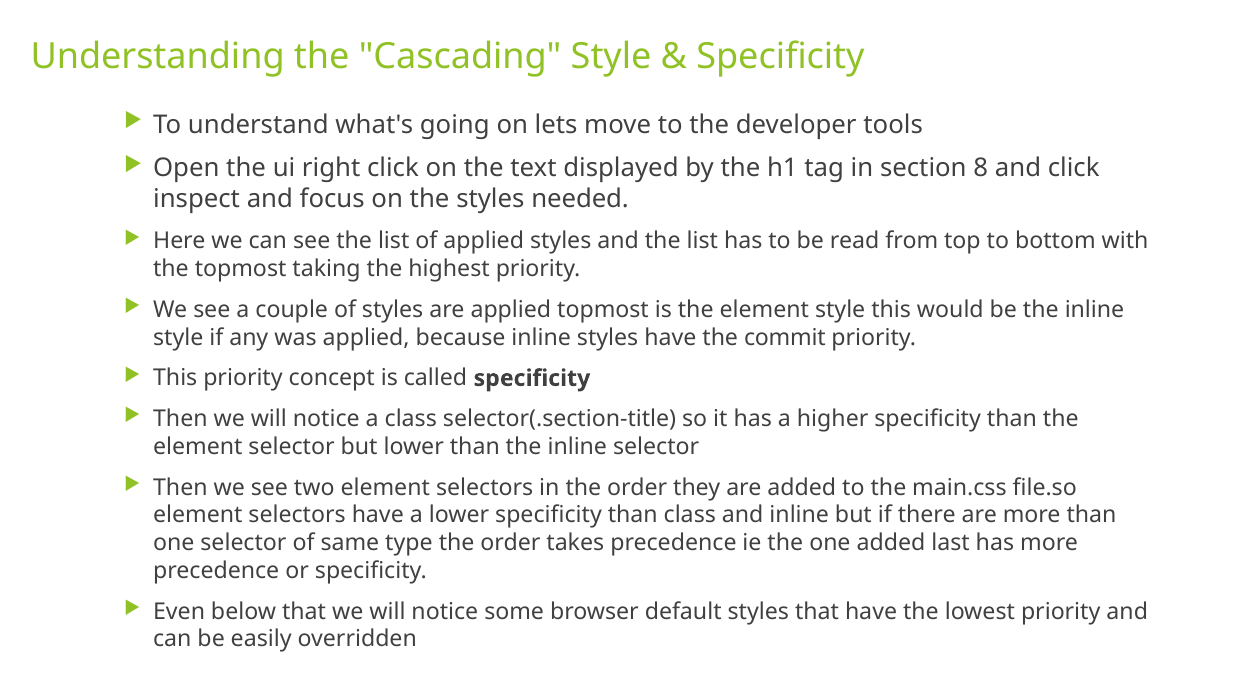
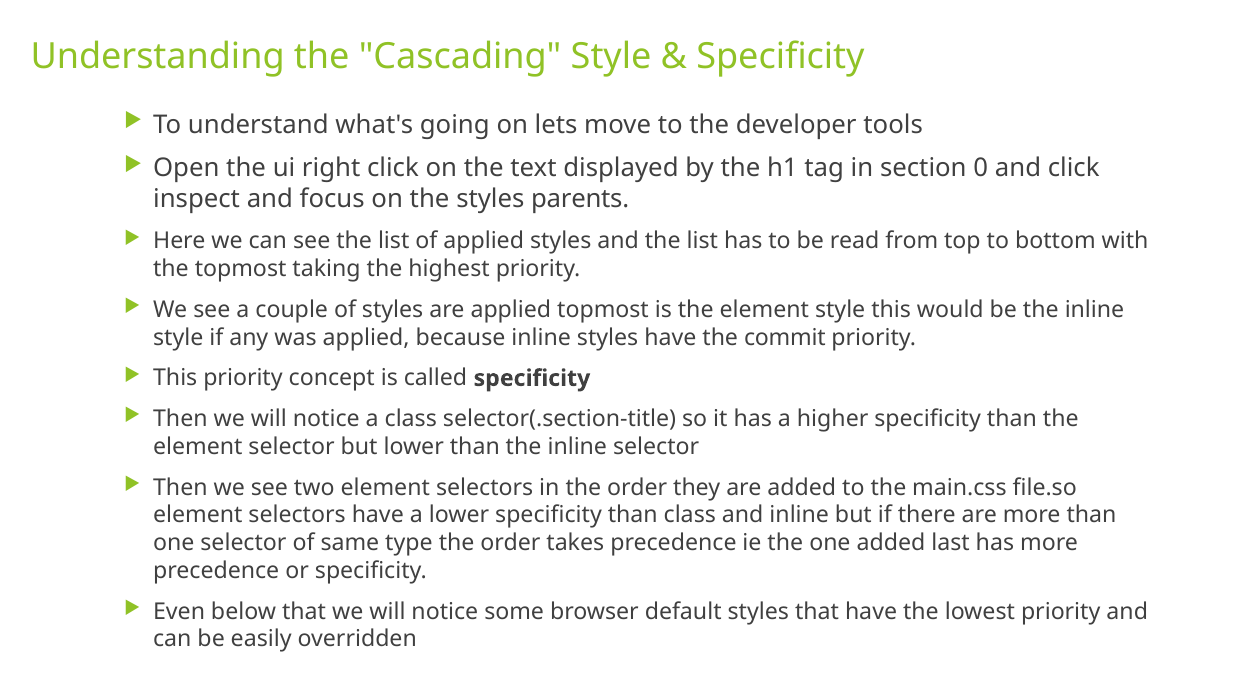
8: 8 -> 0
needed: needed -> parents
